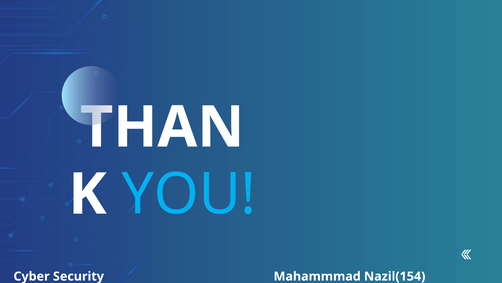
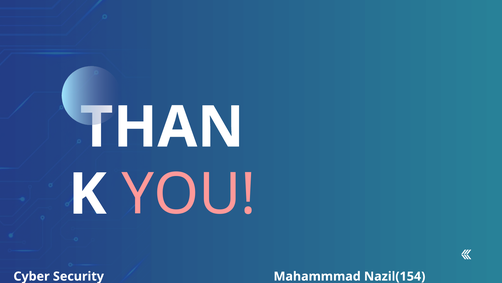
YOU colour: light blue -> pink
